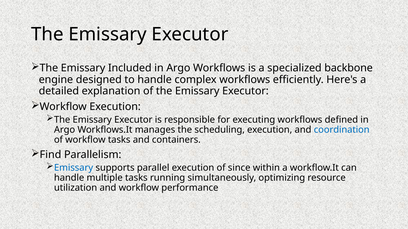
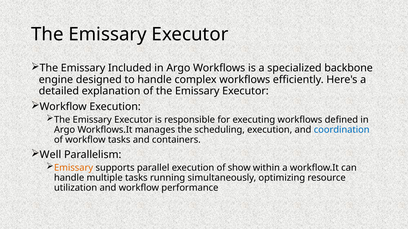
Find: Find -> Well
Emissary at (74, 168) colour: blue -> orange
since: since -> show
